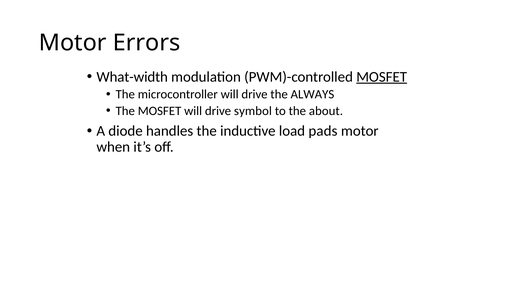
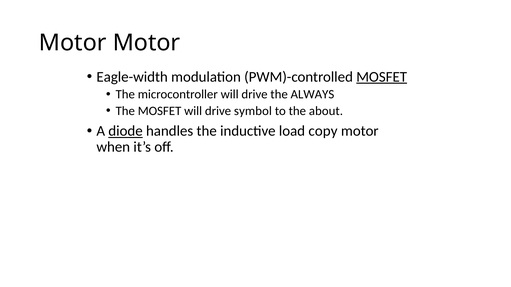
Motor Errors: Errors -> Motor
What-width: What-width -> Eagle-width
diode underline: none -> present
pads: pads -> copy
